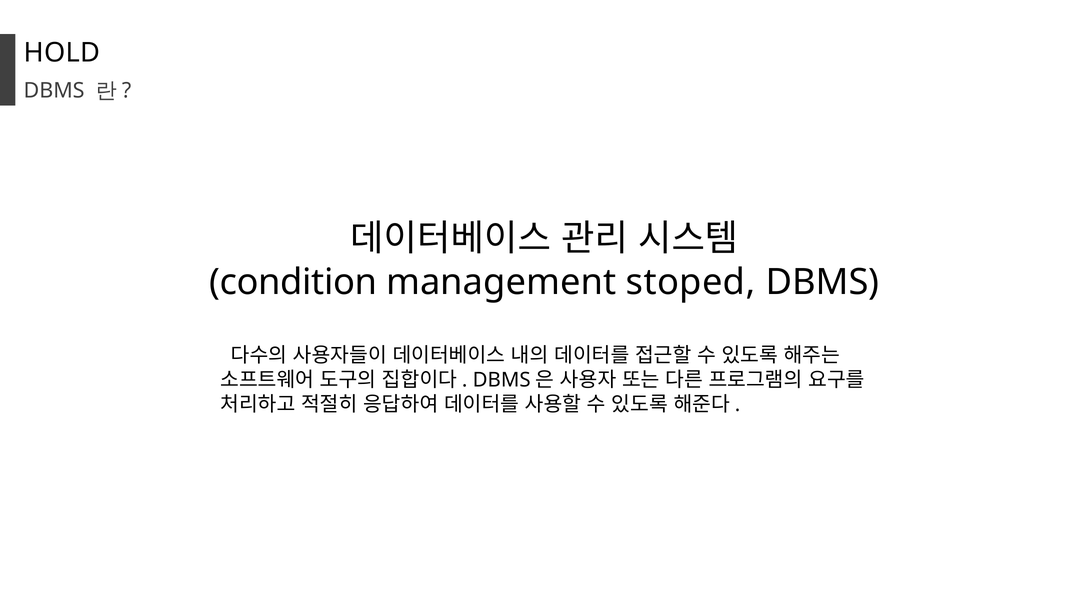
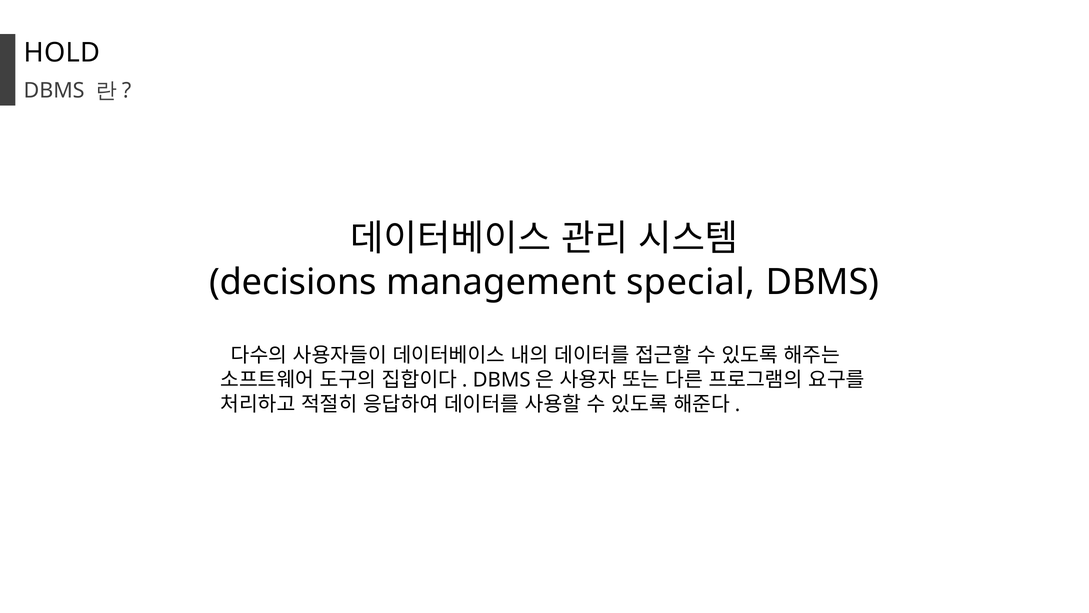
condition: condition -> decisions
stoped: stoped -> special
